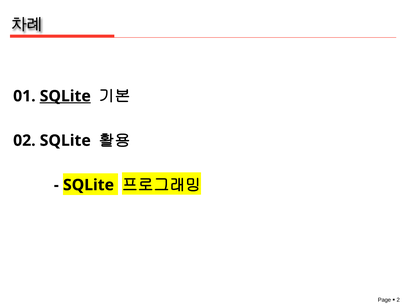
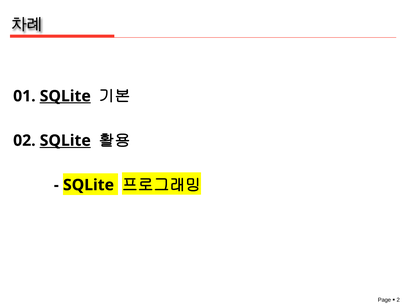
SQLite at (65, 140) underline: none -> present
